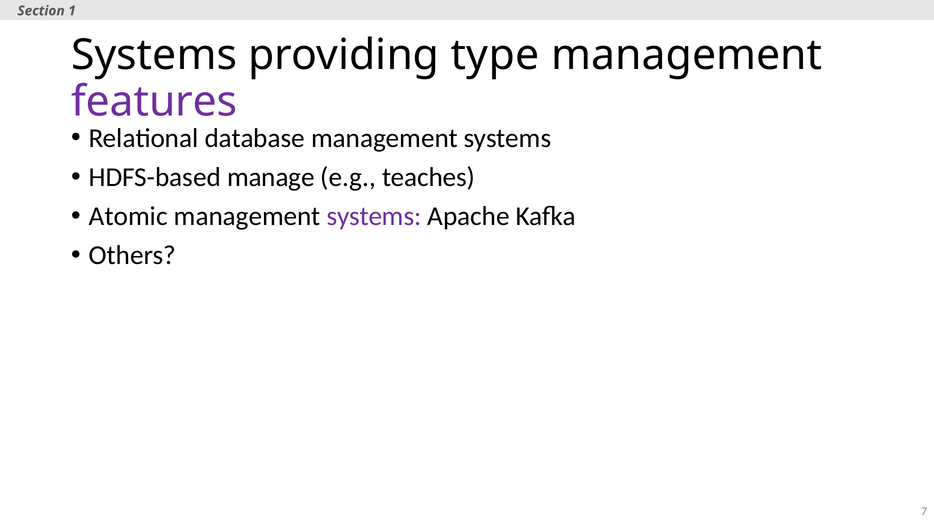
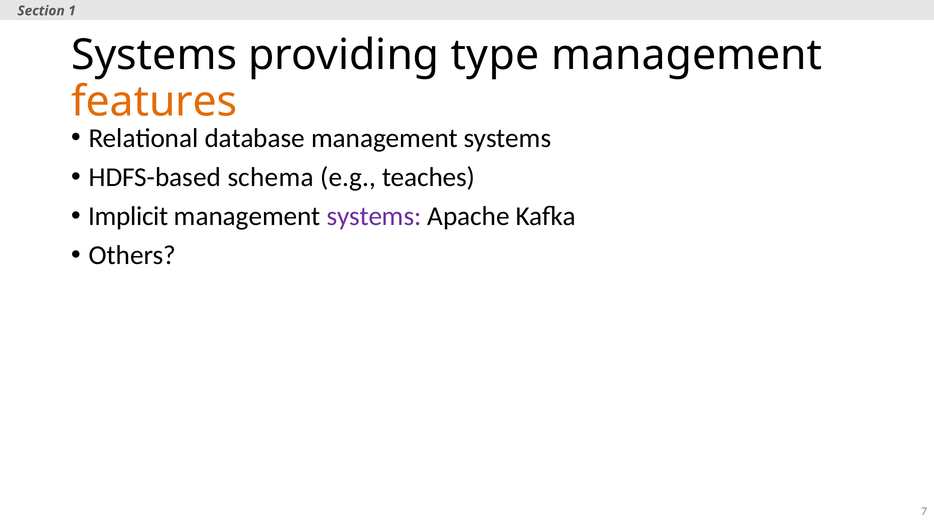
features colour: purple -> orange
manage: manage -> schema
Atomic: Atomic -> Implicit
